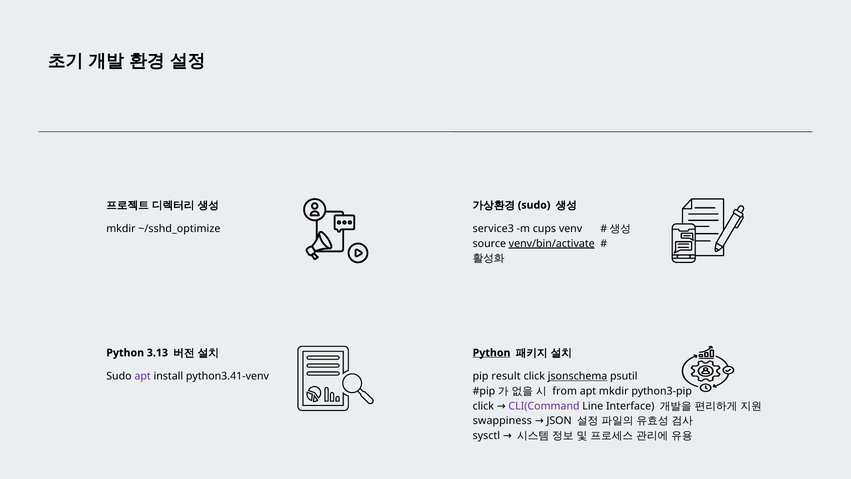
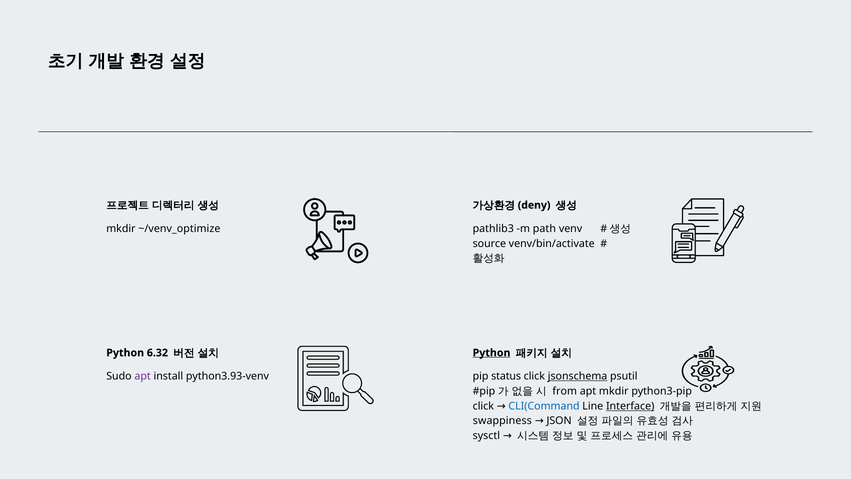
sudo at (534, 205): sudo -> deny
~/sshd_optimize: ~/sshd_optimize -> ~/venv_optimize
service3: service3 -> pathlib3
cups: cups -> path
venv/bin/activate underline: present -> none
3.13: 3.13 -> 6.32
python3.41-venv: python3.41-venv -> python3.93-venv
result: result -> status
CLI(Command colour: purple -> blue
Interface underline: none -> present
